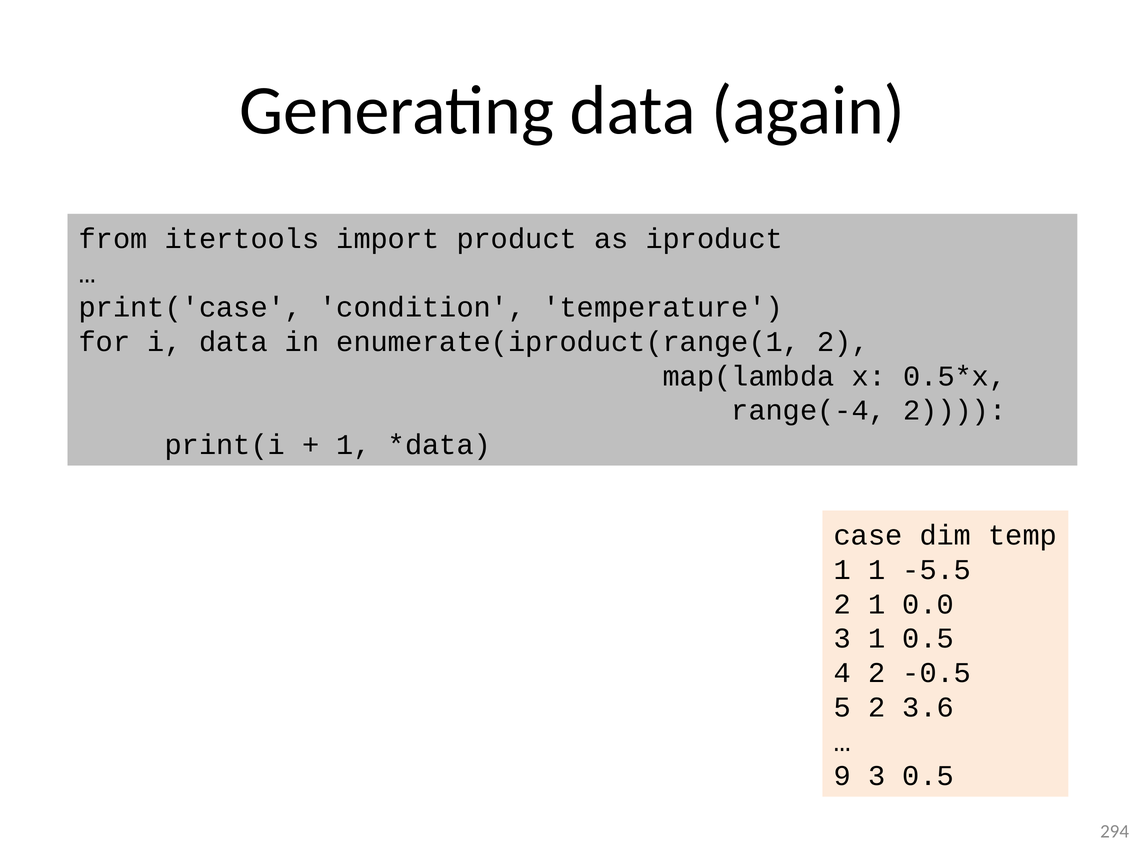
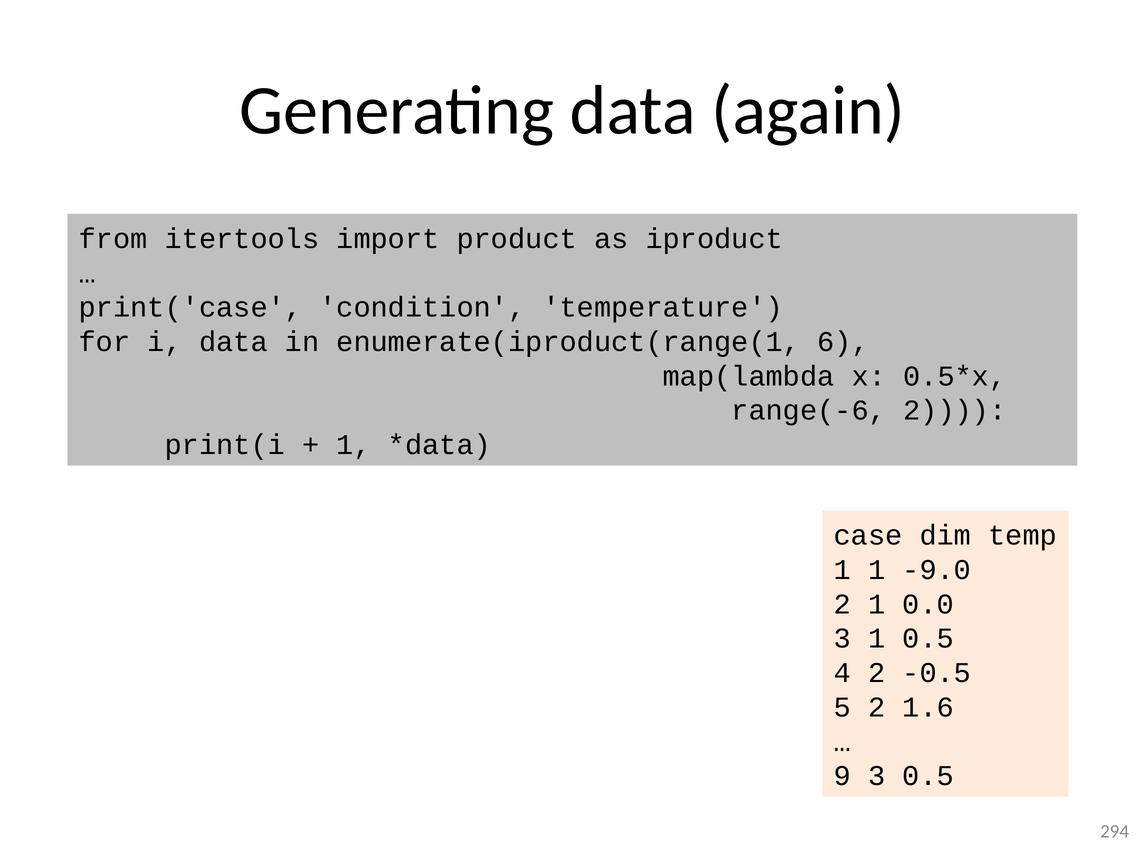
enumerate(iproduct(range(1 2: 2 -> 6
range(-4: range(-4 -> range(-6
-5.5: -5.5 -> -9.0
3.6: 3.6 -> 1.6
